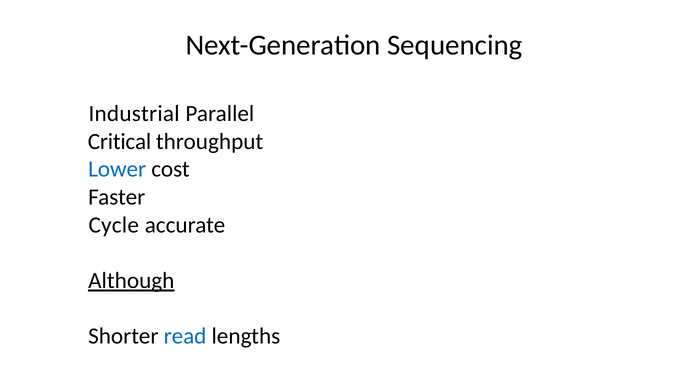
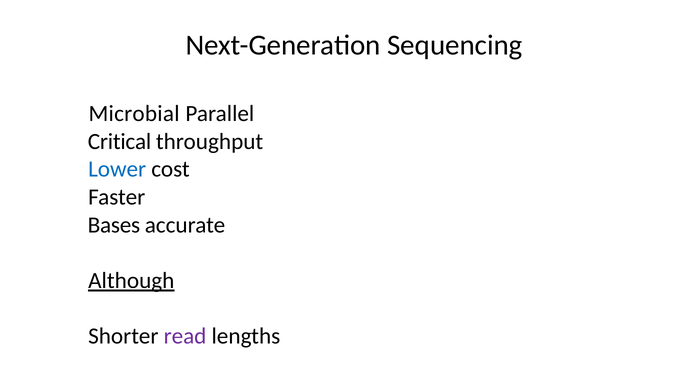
Industrial: Industrial -> Microbial
Cycle: Cycle -> Bases
read colour: blue -> purple
